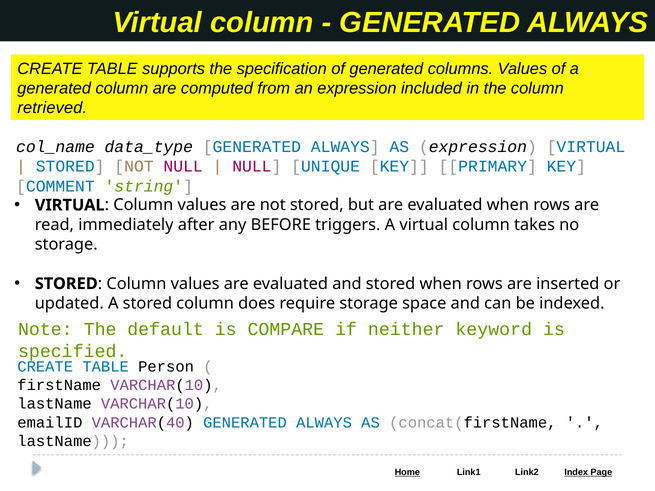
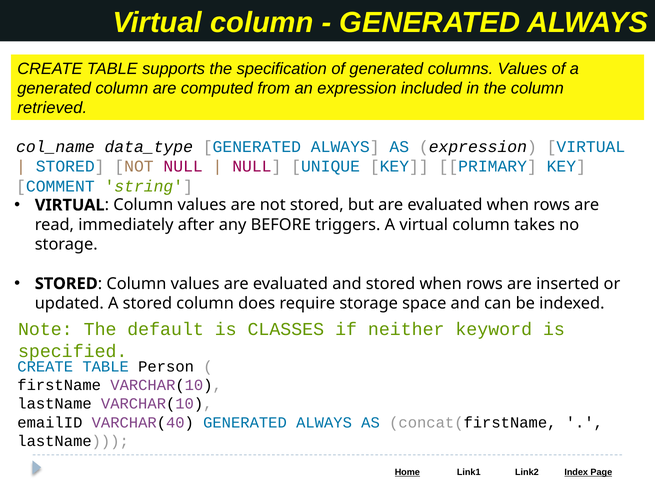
COMPARE: COMPARE -> CLASSES
